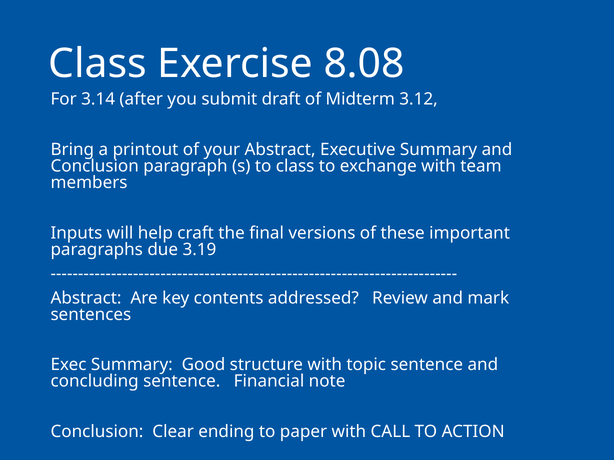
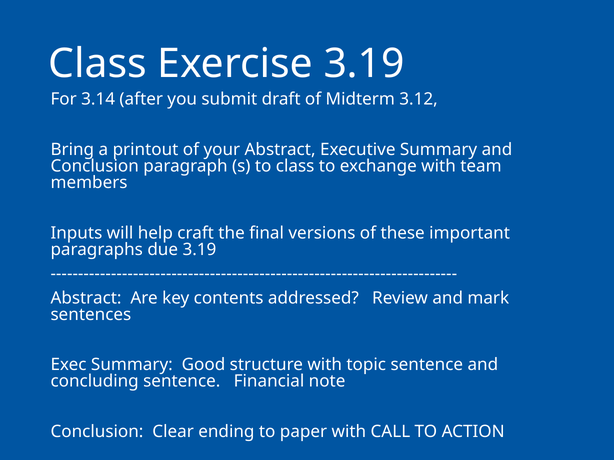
Exercise 8.08: 8.08 -> 3.19
